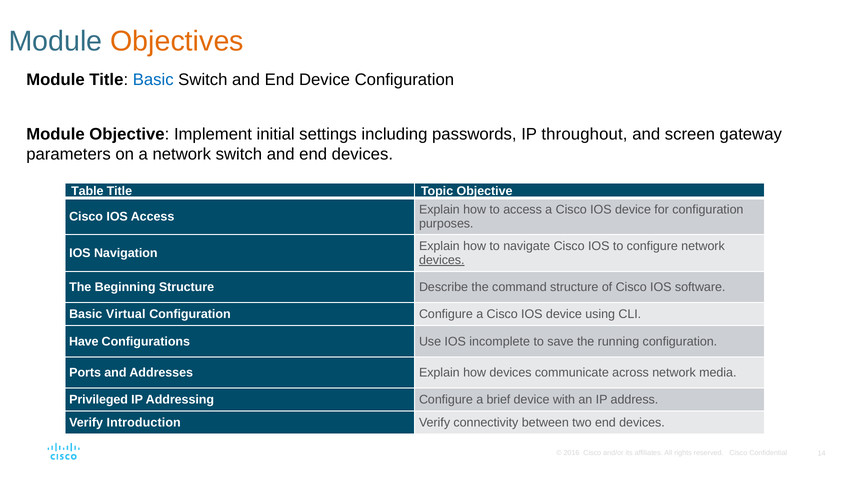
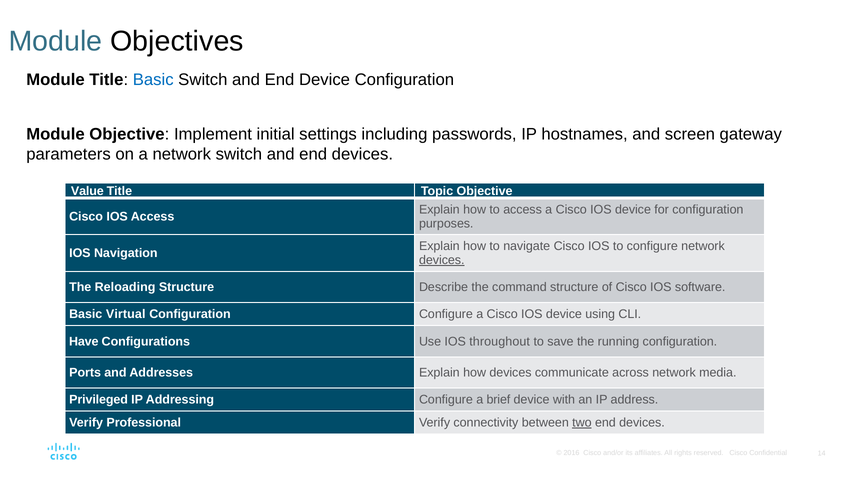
Objectives colour: orange -> black
throughout: throughout -> hostnames
Table: Table -> Value
Beginning: Beginning -> Reloading
incomplete: incomplete -> throughout
Introduction: Introduction -> Professional
two underline: none -> present
